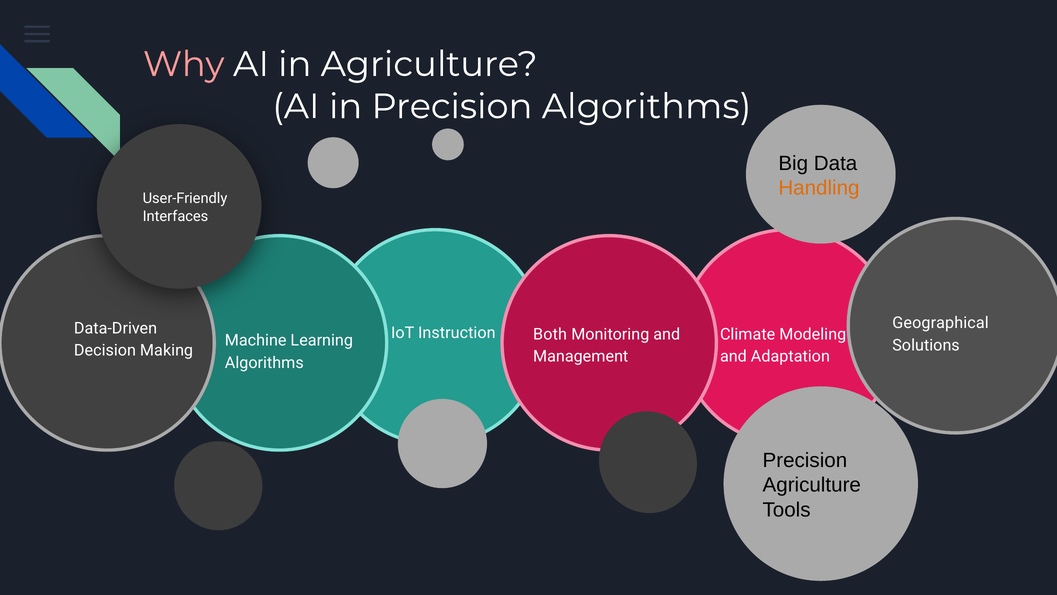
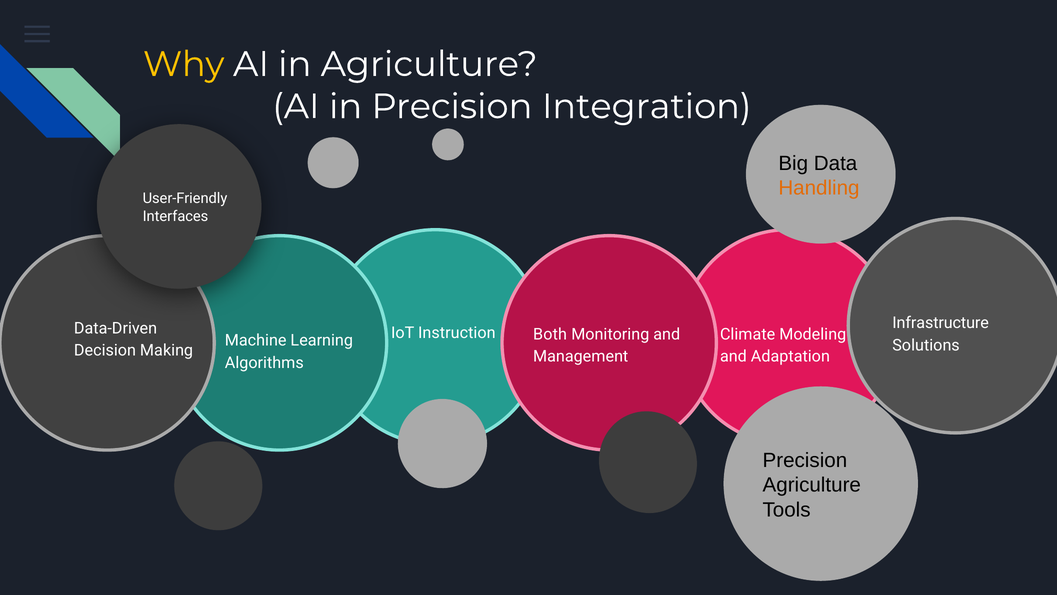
Why colour: pink -> yellow
Precision Algorithms: Algorithms -> Integration
Geographical: Geographical -> Infrastructure
